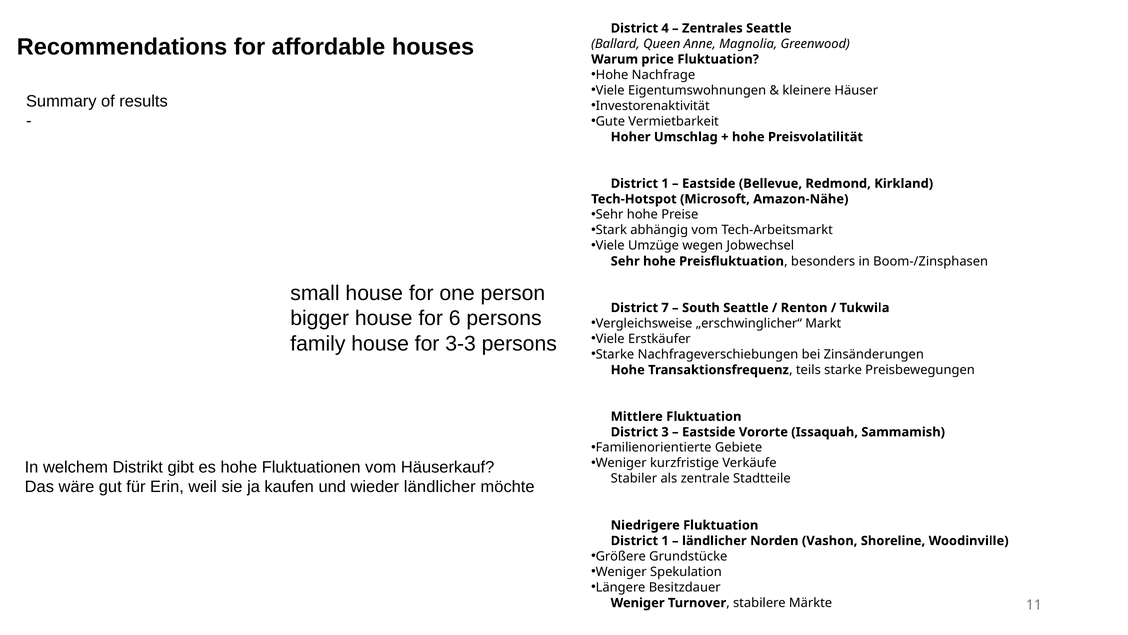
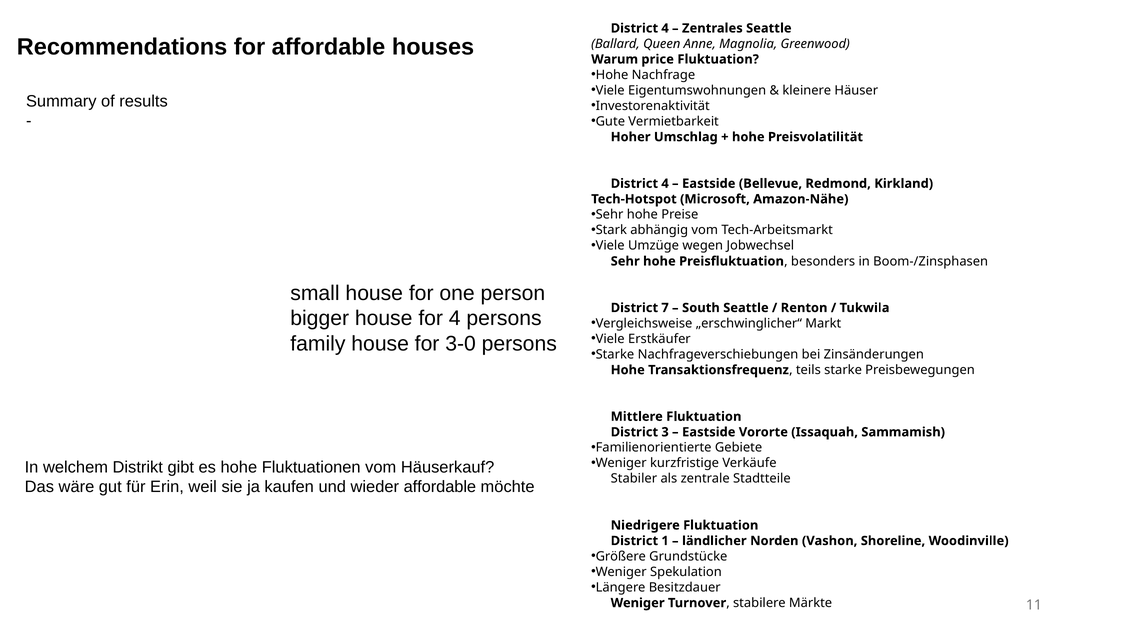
1 at (665, 183): 1 -> 4
for 6: 6 -> 4
3-3: 3-3 -> 3-0
wieder ländlicher: ländlicher -> affordable
